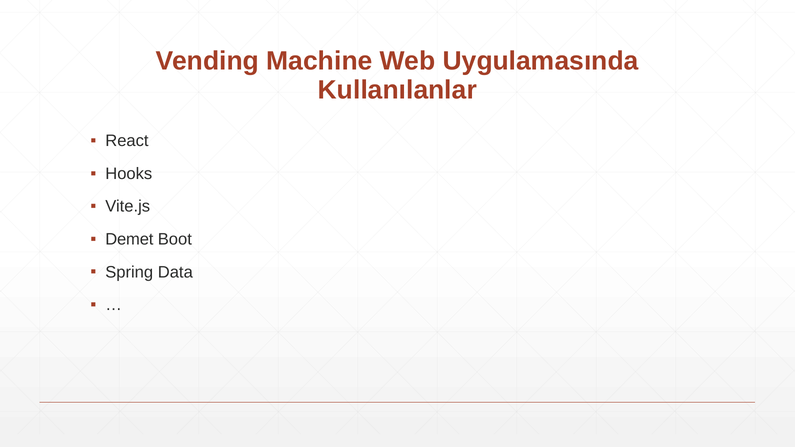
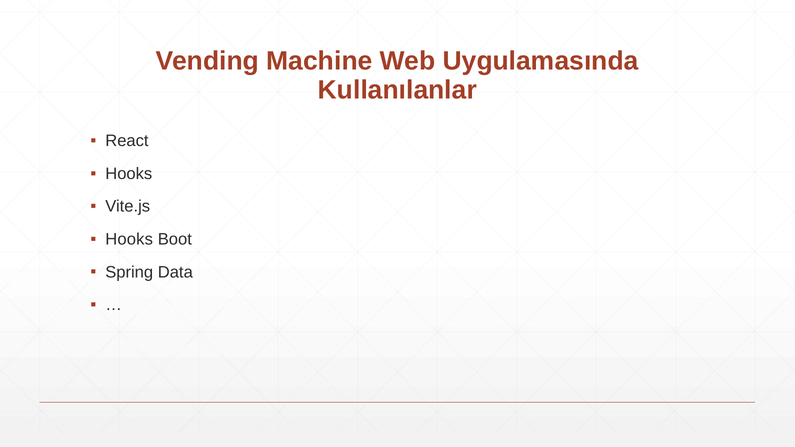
Demet at (129, 239): Demet -> Hooks
